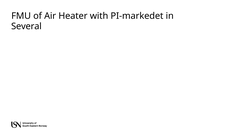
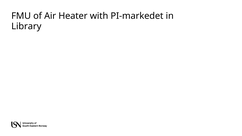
Several: Several -> Library
